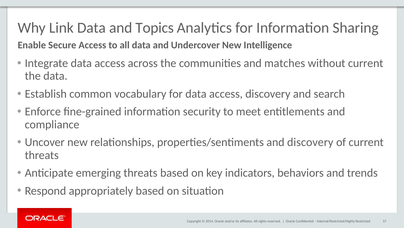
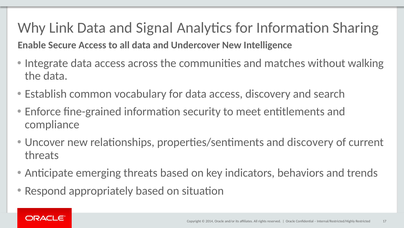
Topics: Topics -> Signal
without current: current -> walking
